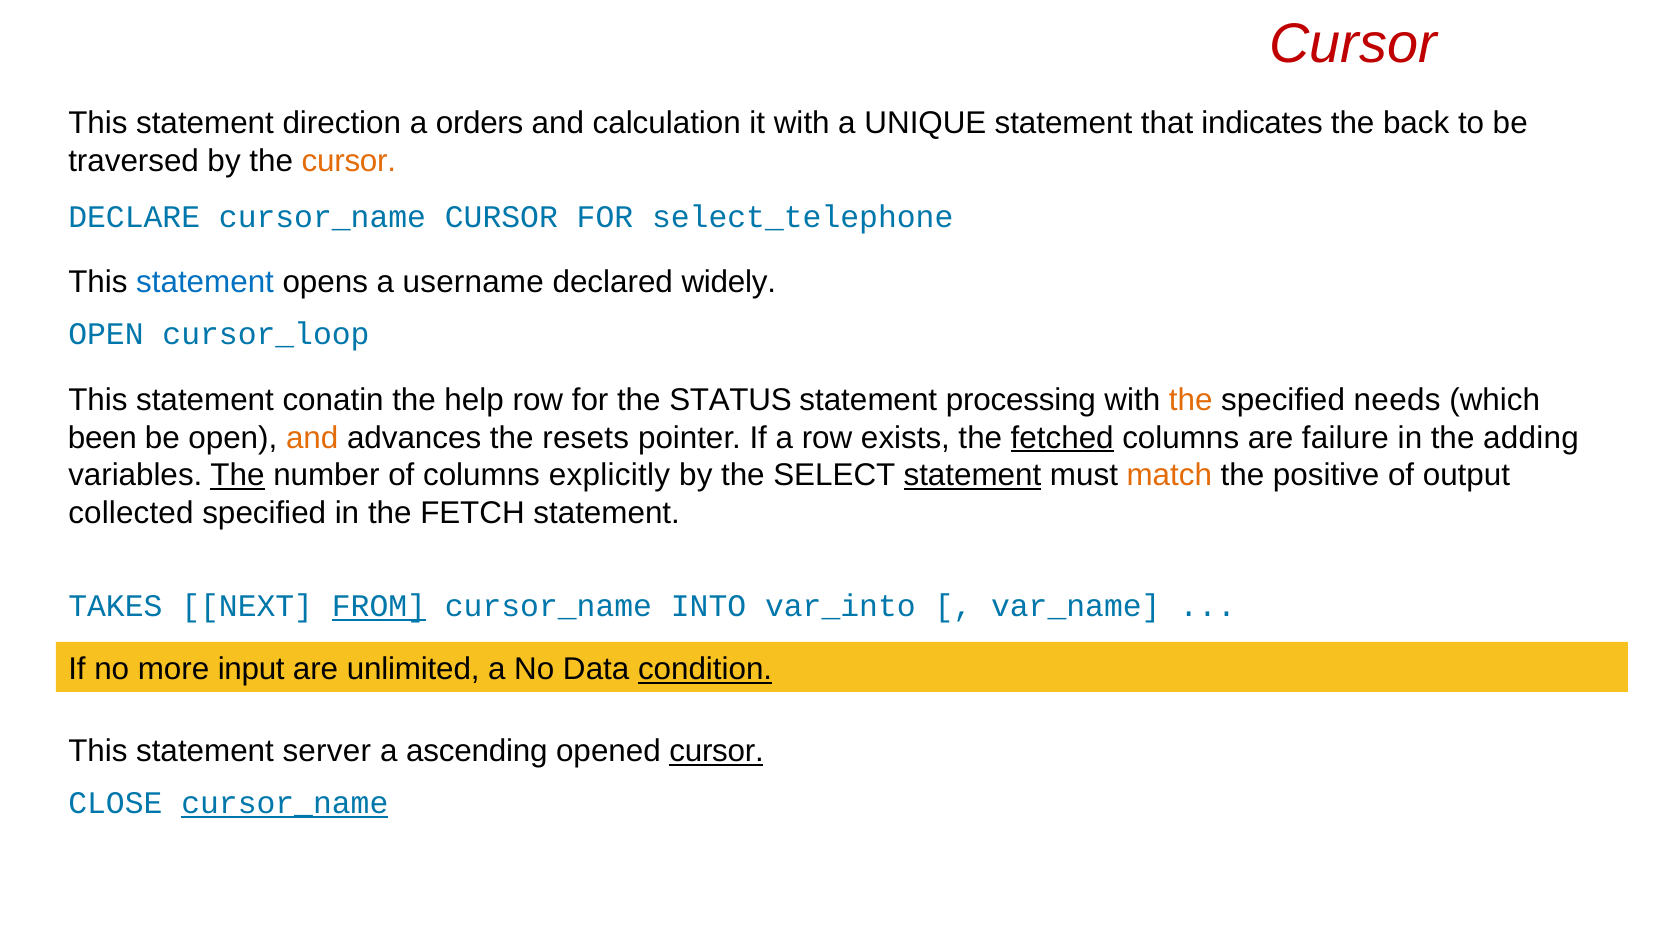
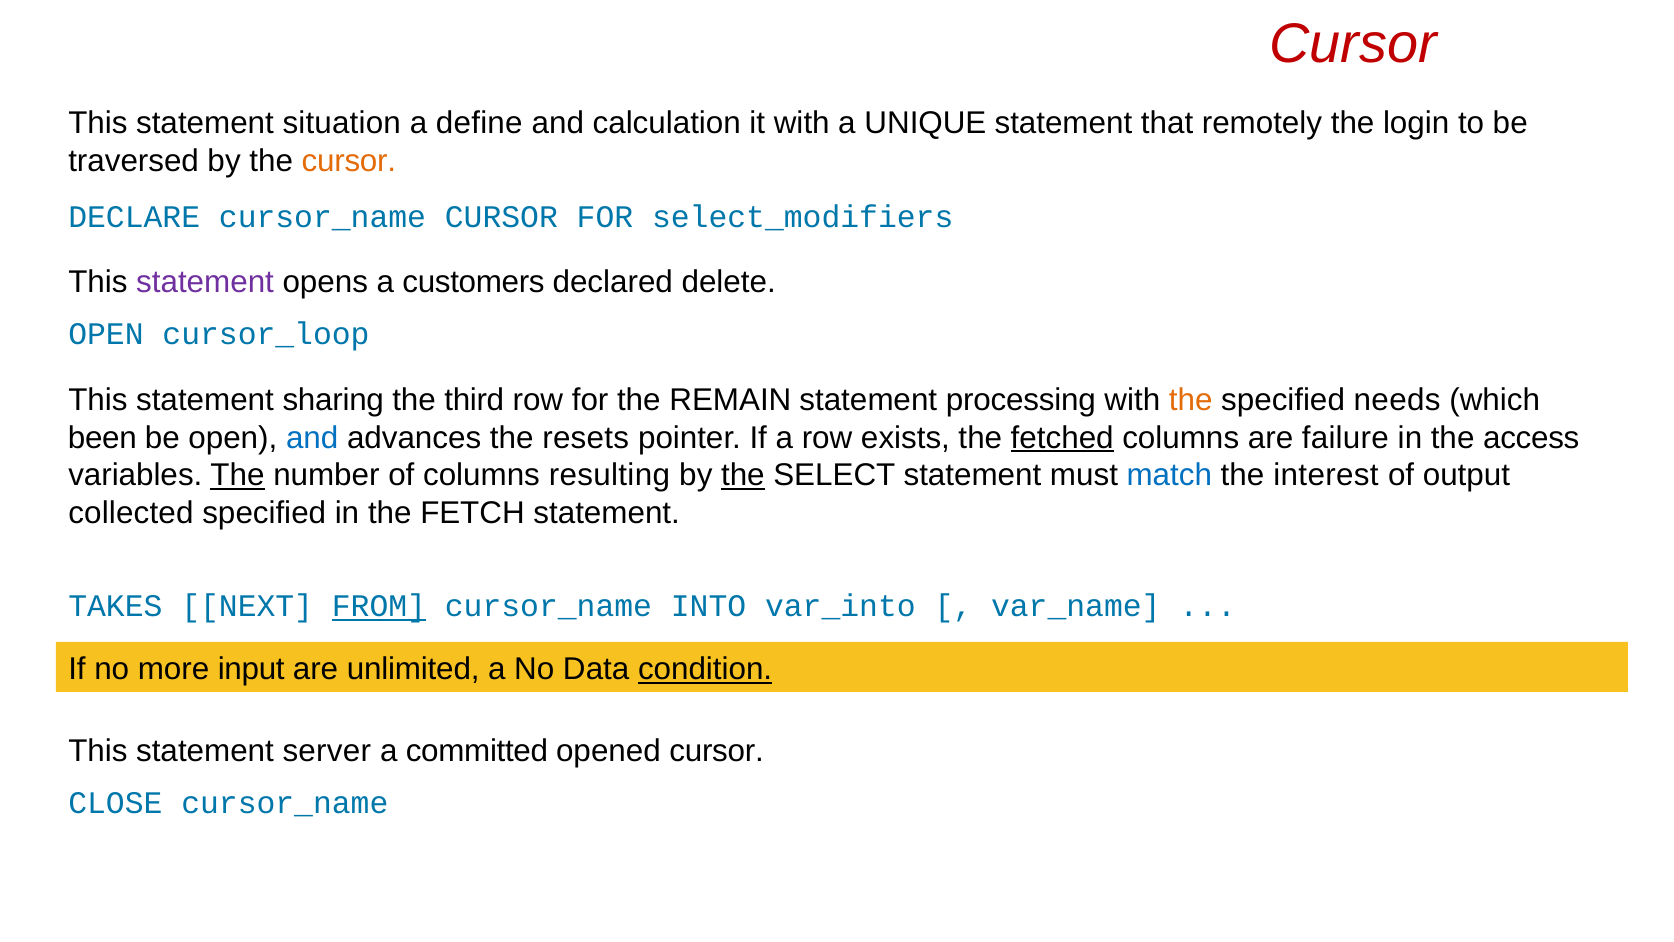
direction: direction -> situation
orders: orders -> define
indicates: indicates -> remotely
back: back -> login
select_telephone: select_telephone -> select_modifiers
statement at (205, 282) colour: blue -> purple
username: username -> customers
widely: widely -> delete
conatin: conatin -> sharing
help: help -> third
STATUS: STATUS -> REMAIN
and at (312, 438) colour: orange -> blue
adding: adding -> access
explicitly: explicitly -> resulting
the at (743, 475) underline: none -> present
statement at (972, 475) underline: present -> none
match colour: orange -> blue
positive: positive -> interest
ascending: ascending -> committed
cursor at (717, 751) underline: present -> none
cursor_name at (285, 803) underline: present -> none
